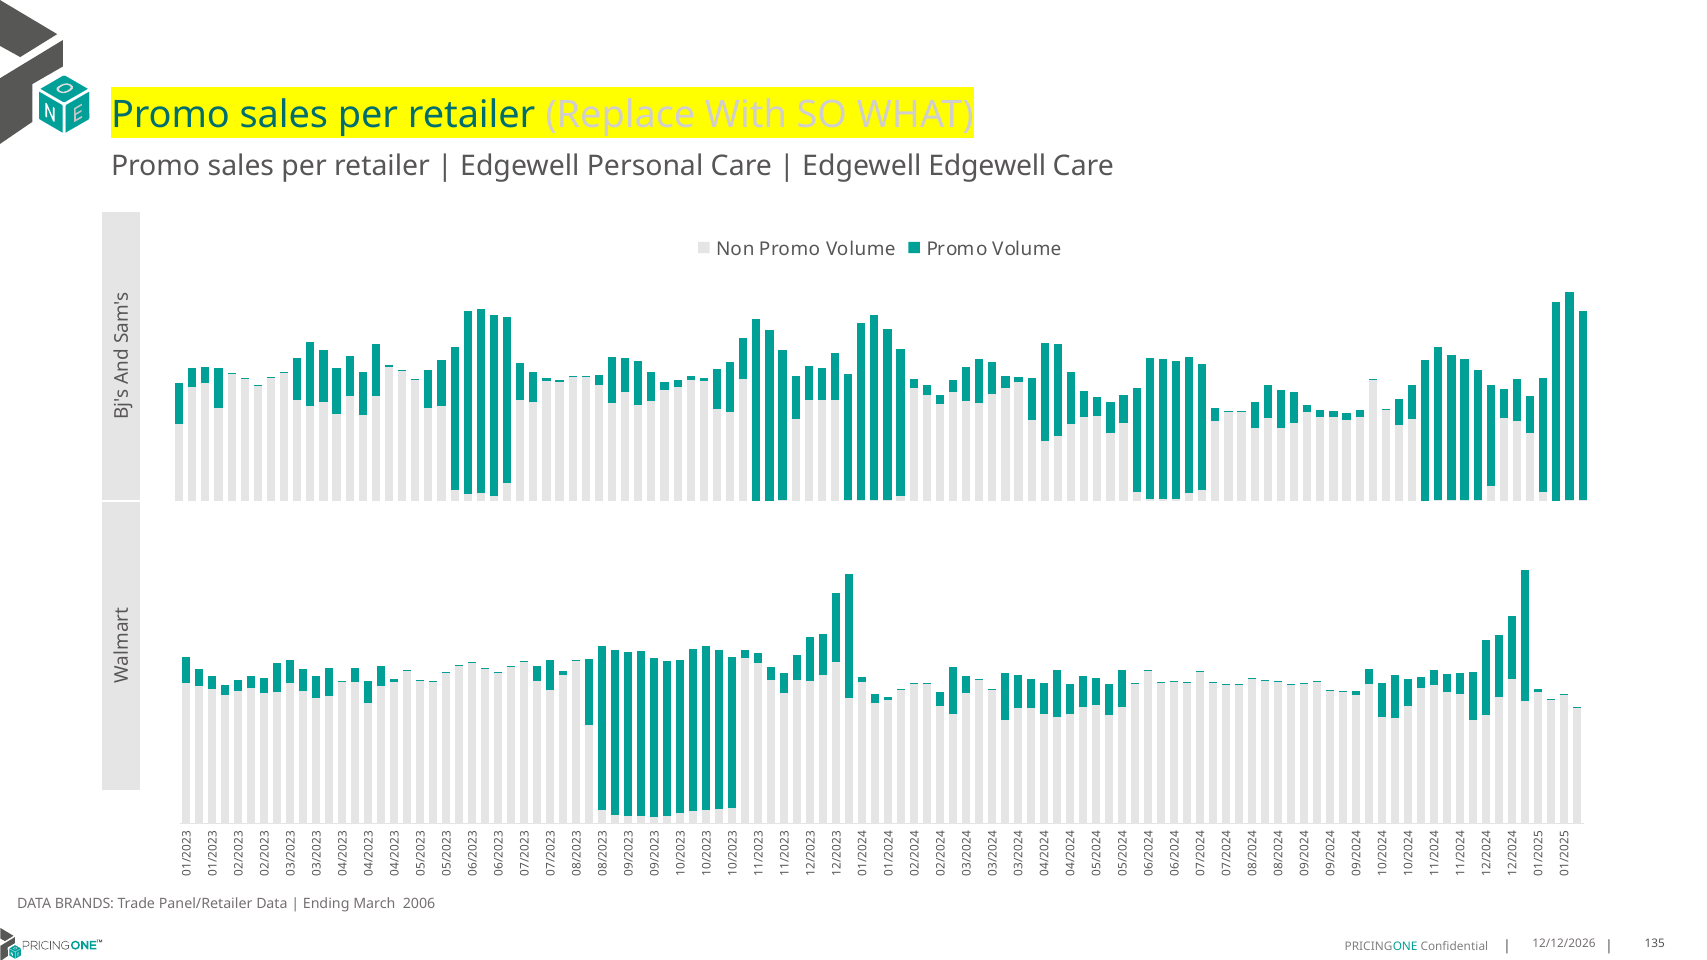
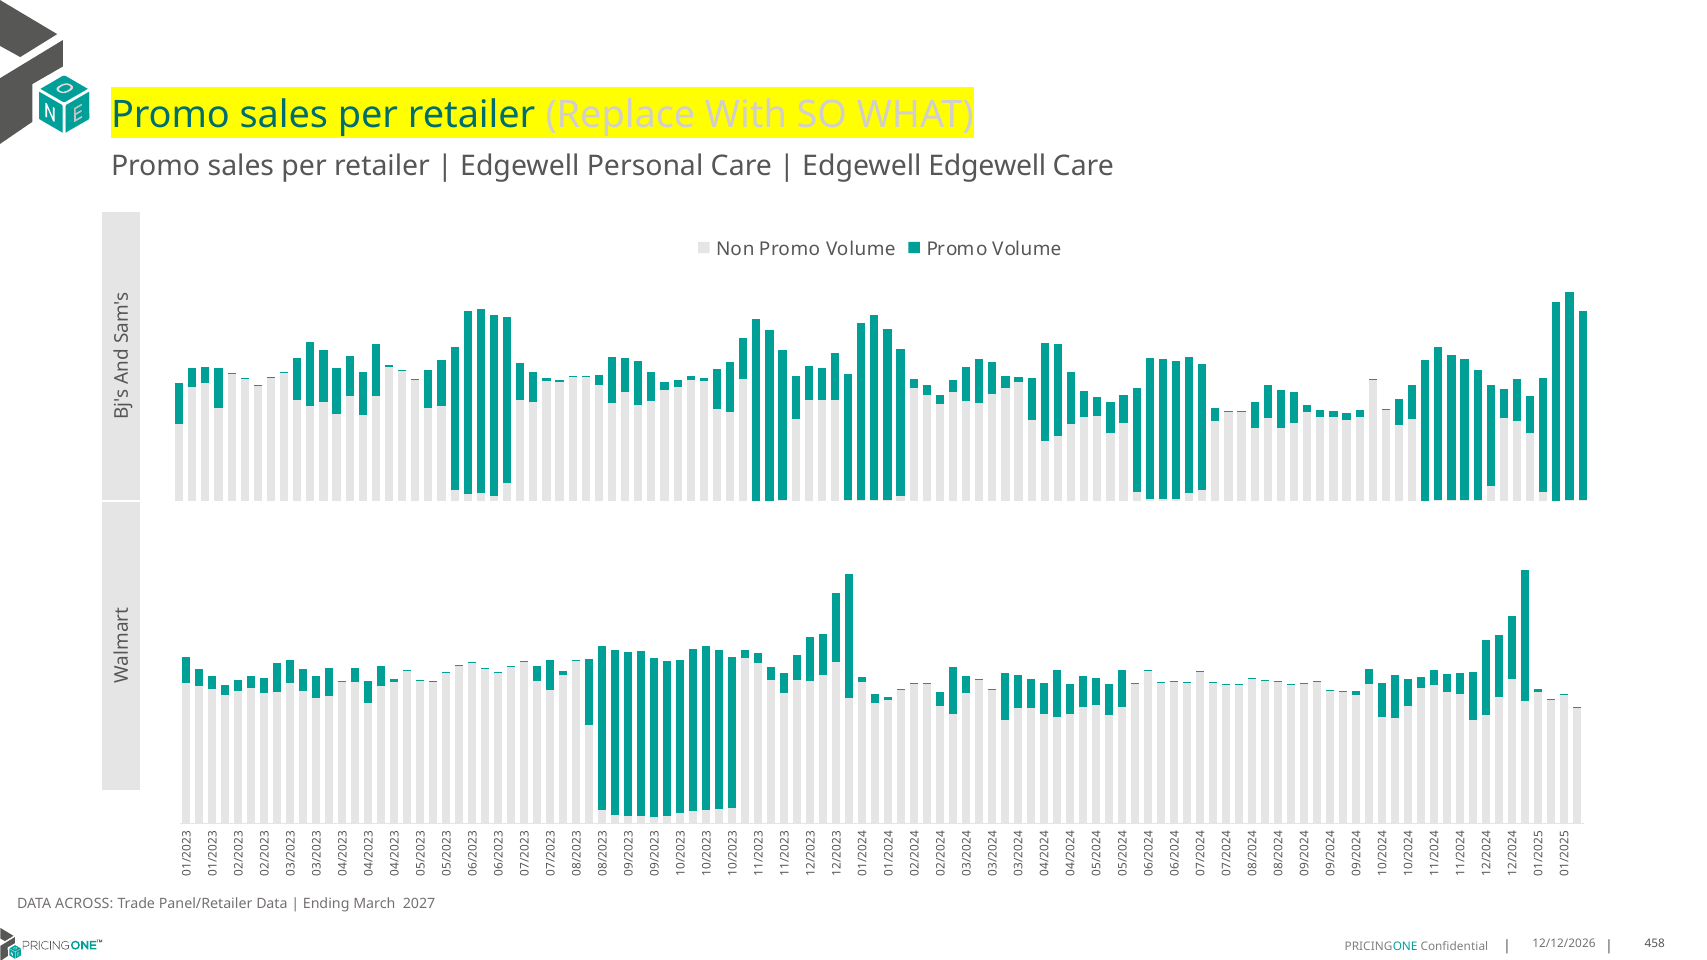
BRANDS: BRANDS -> ACROSS
2006: 2006 -> 2027
135: 135 -> 458
